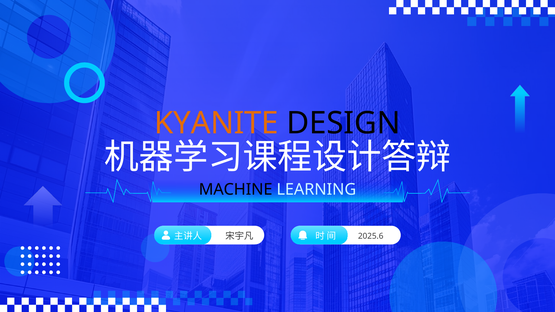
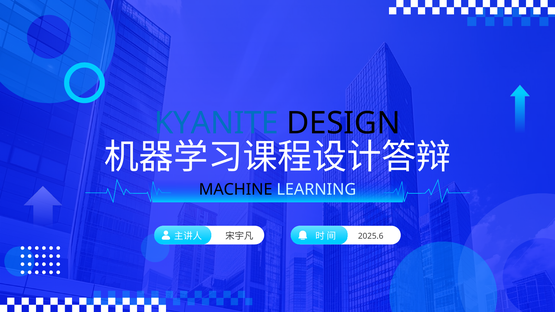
KYANITE colour: orange -> blue
